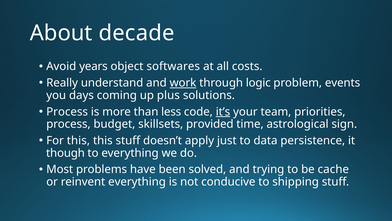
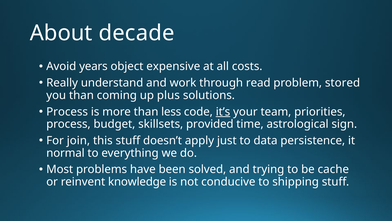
softwares: softwares -> expensive
work underline: present -> none
logic: logic -> read
events: events -> stored
you days: days -> than
For this: this -> join
though: though -> normal
reinvent everything: everything -> knowledge
